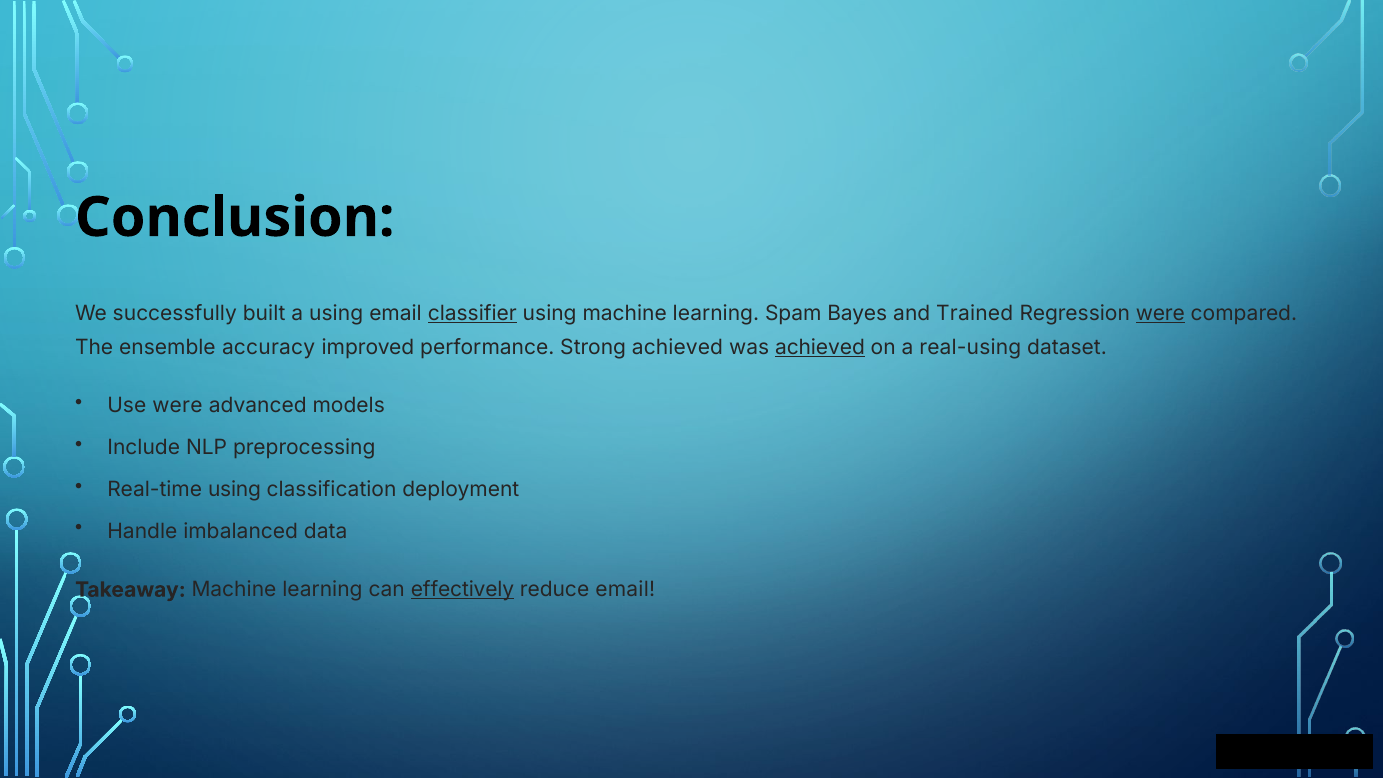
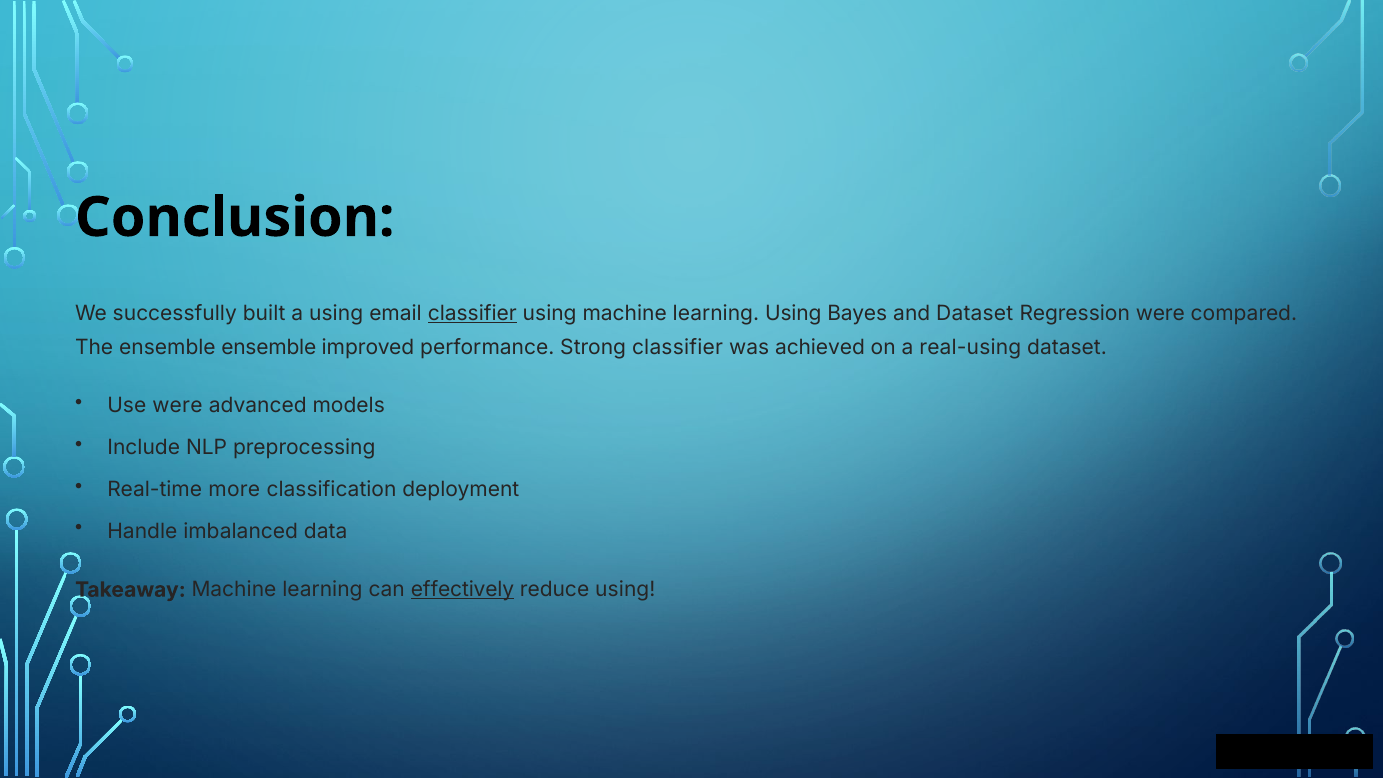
learning Spam: Spam -> Using
and Trained: Trained -> Dataset
were at (1160, 313) underline: present -> none
ensemble accuracy: accuracy -> ensemble
Strong achieved: achieved -> classifier
achieved at (820, 347) underline: present -> none
Real-time using: using -> more
reduce email: email -> using
